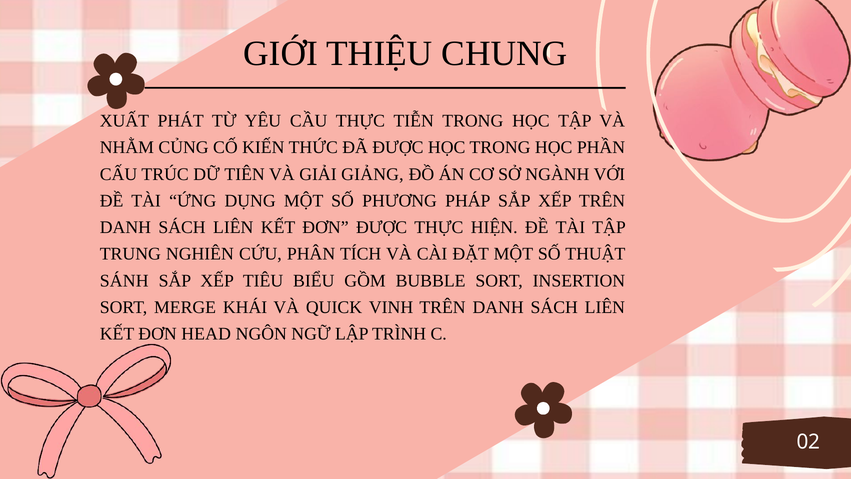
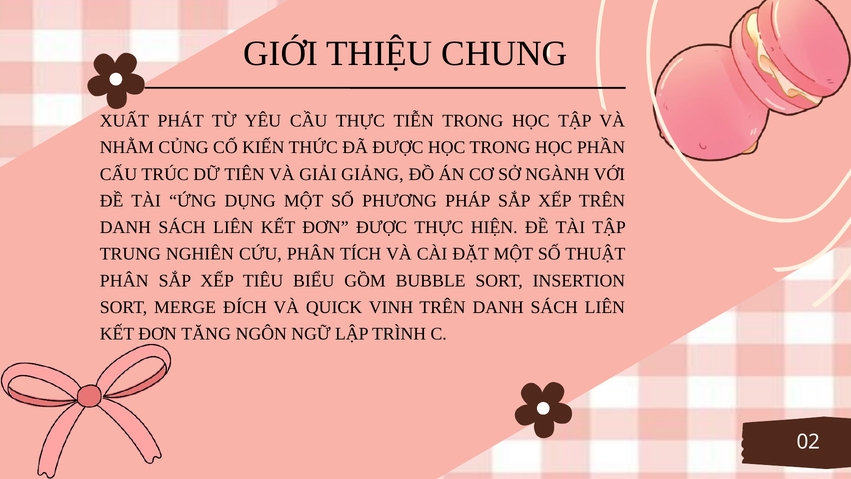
SÁNH at (124, 281): SÁNH -> PHÂN
KHÁI: KHÁI -> ĐÍCH
HEAD: HEAD -> TĂNG
